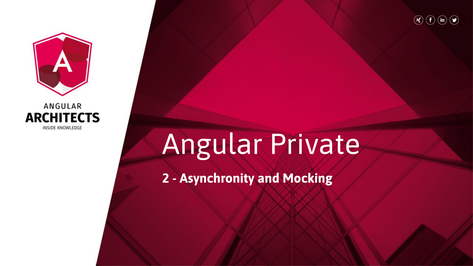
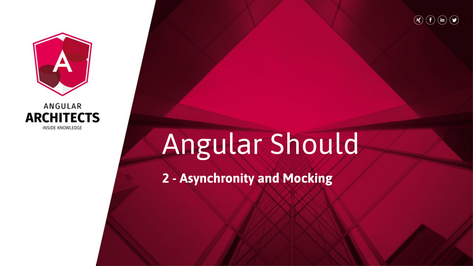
Private: Private -> Should
